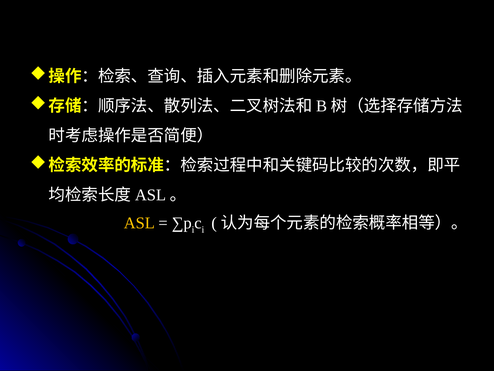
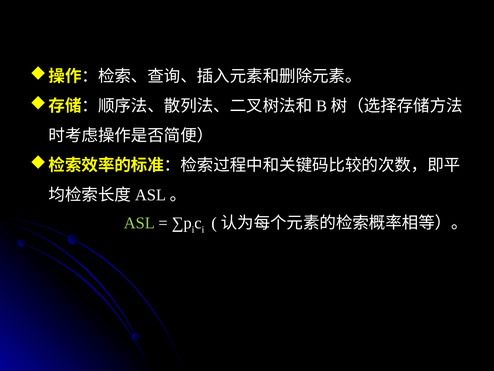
ASL colour: yellow -> light green
